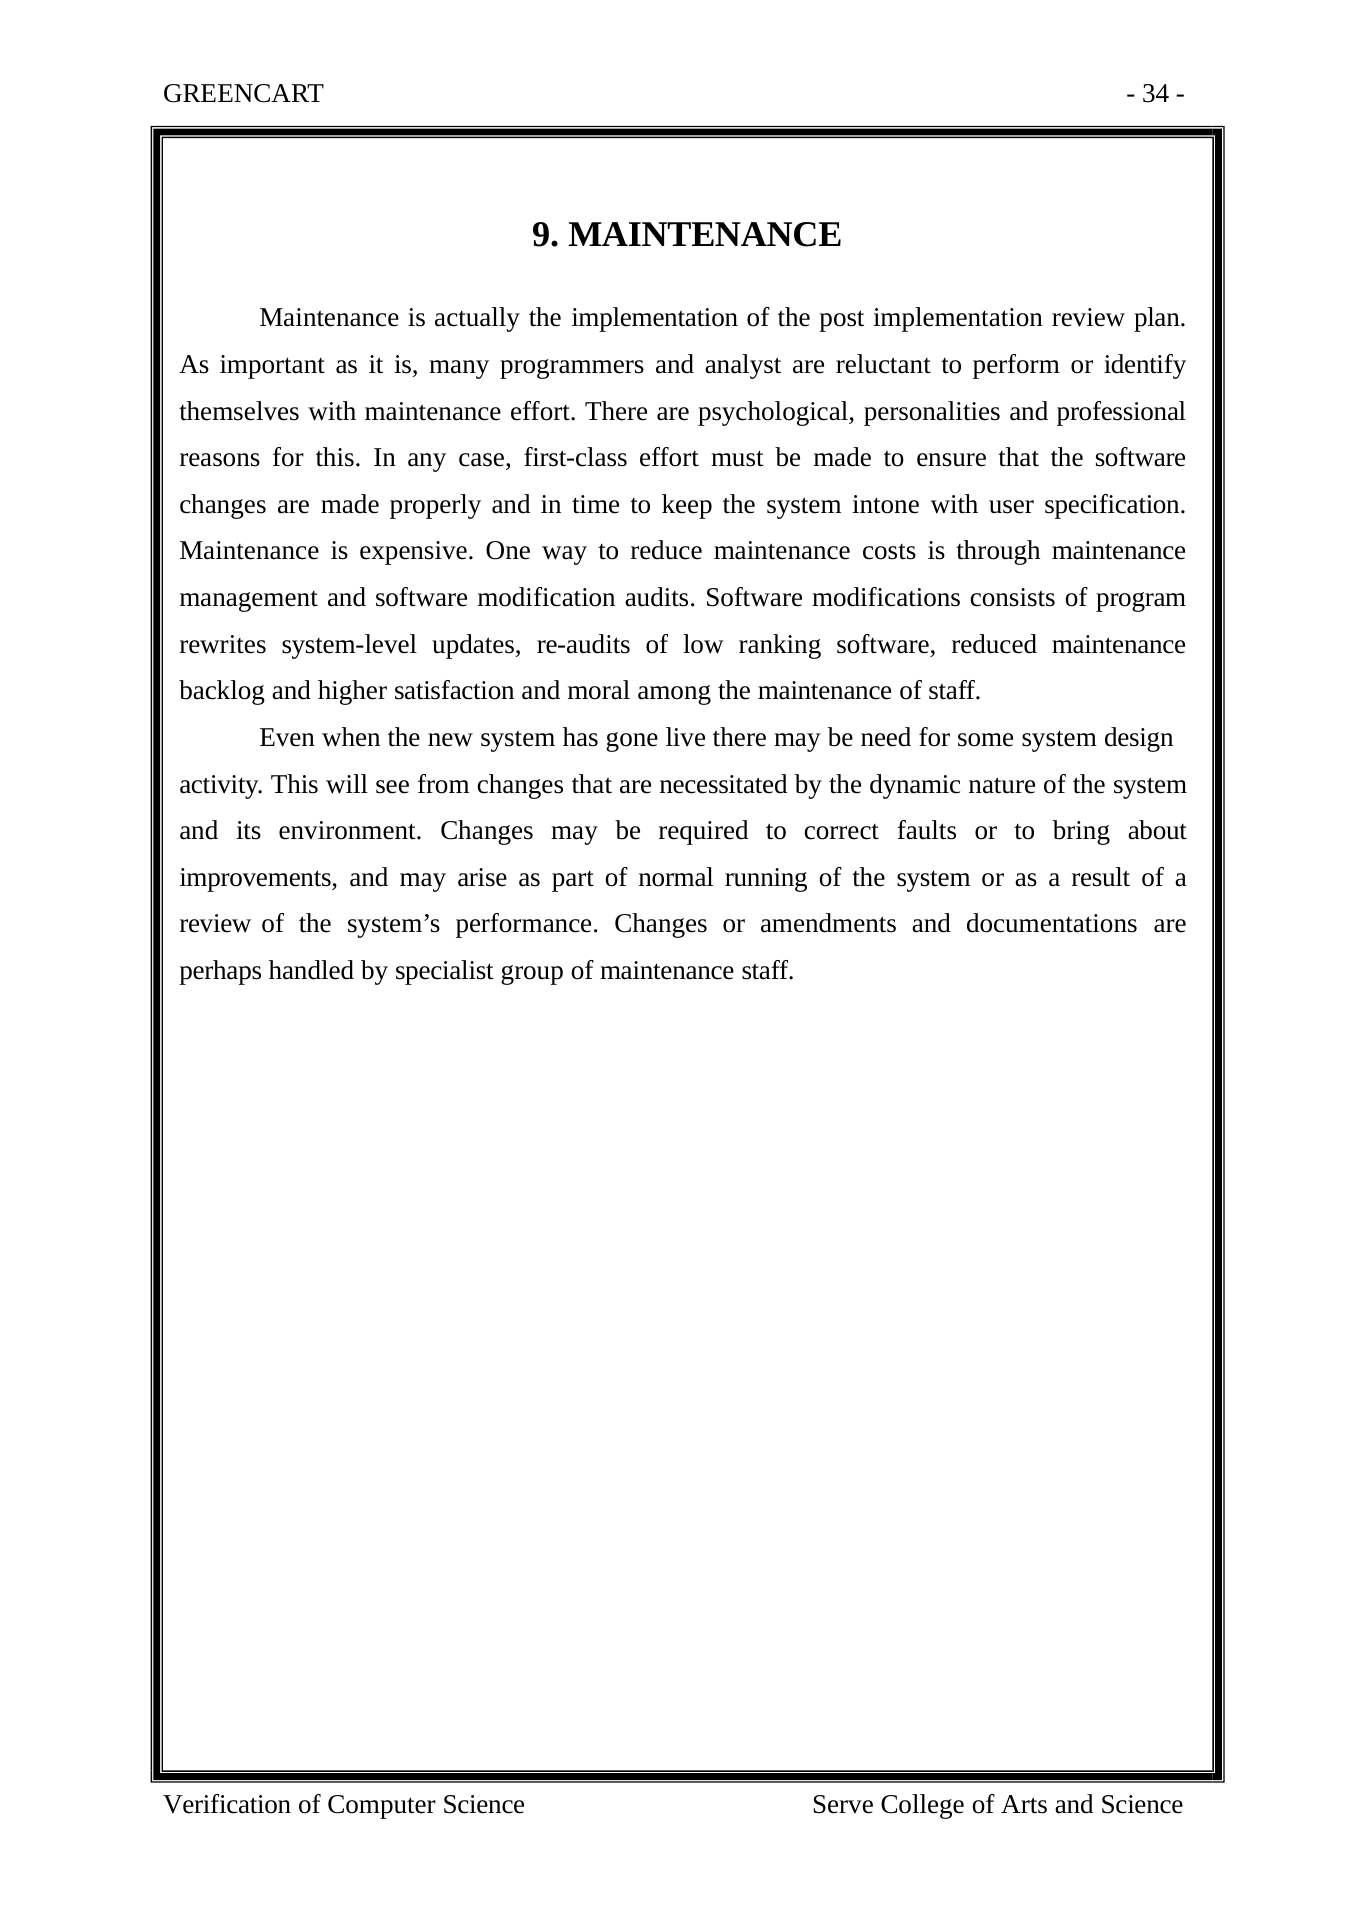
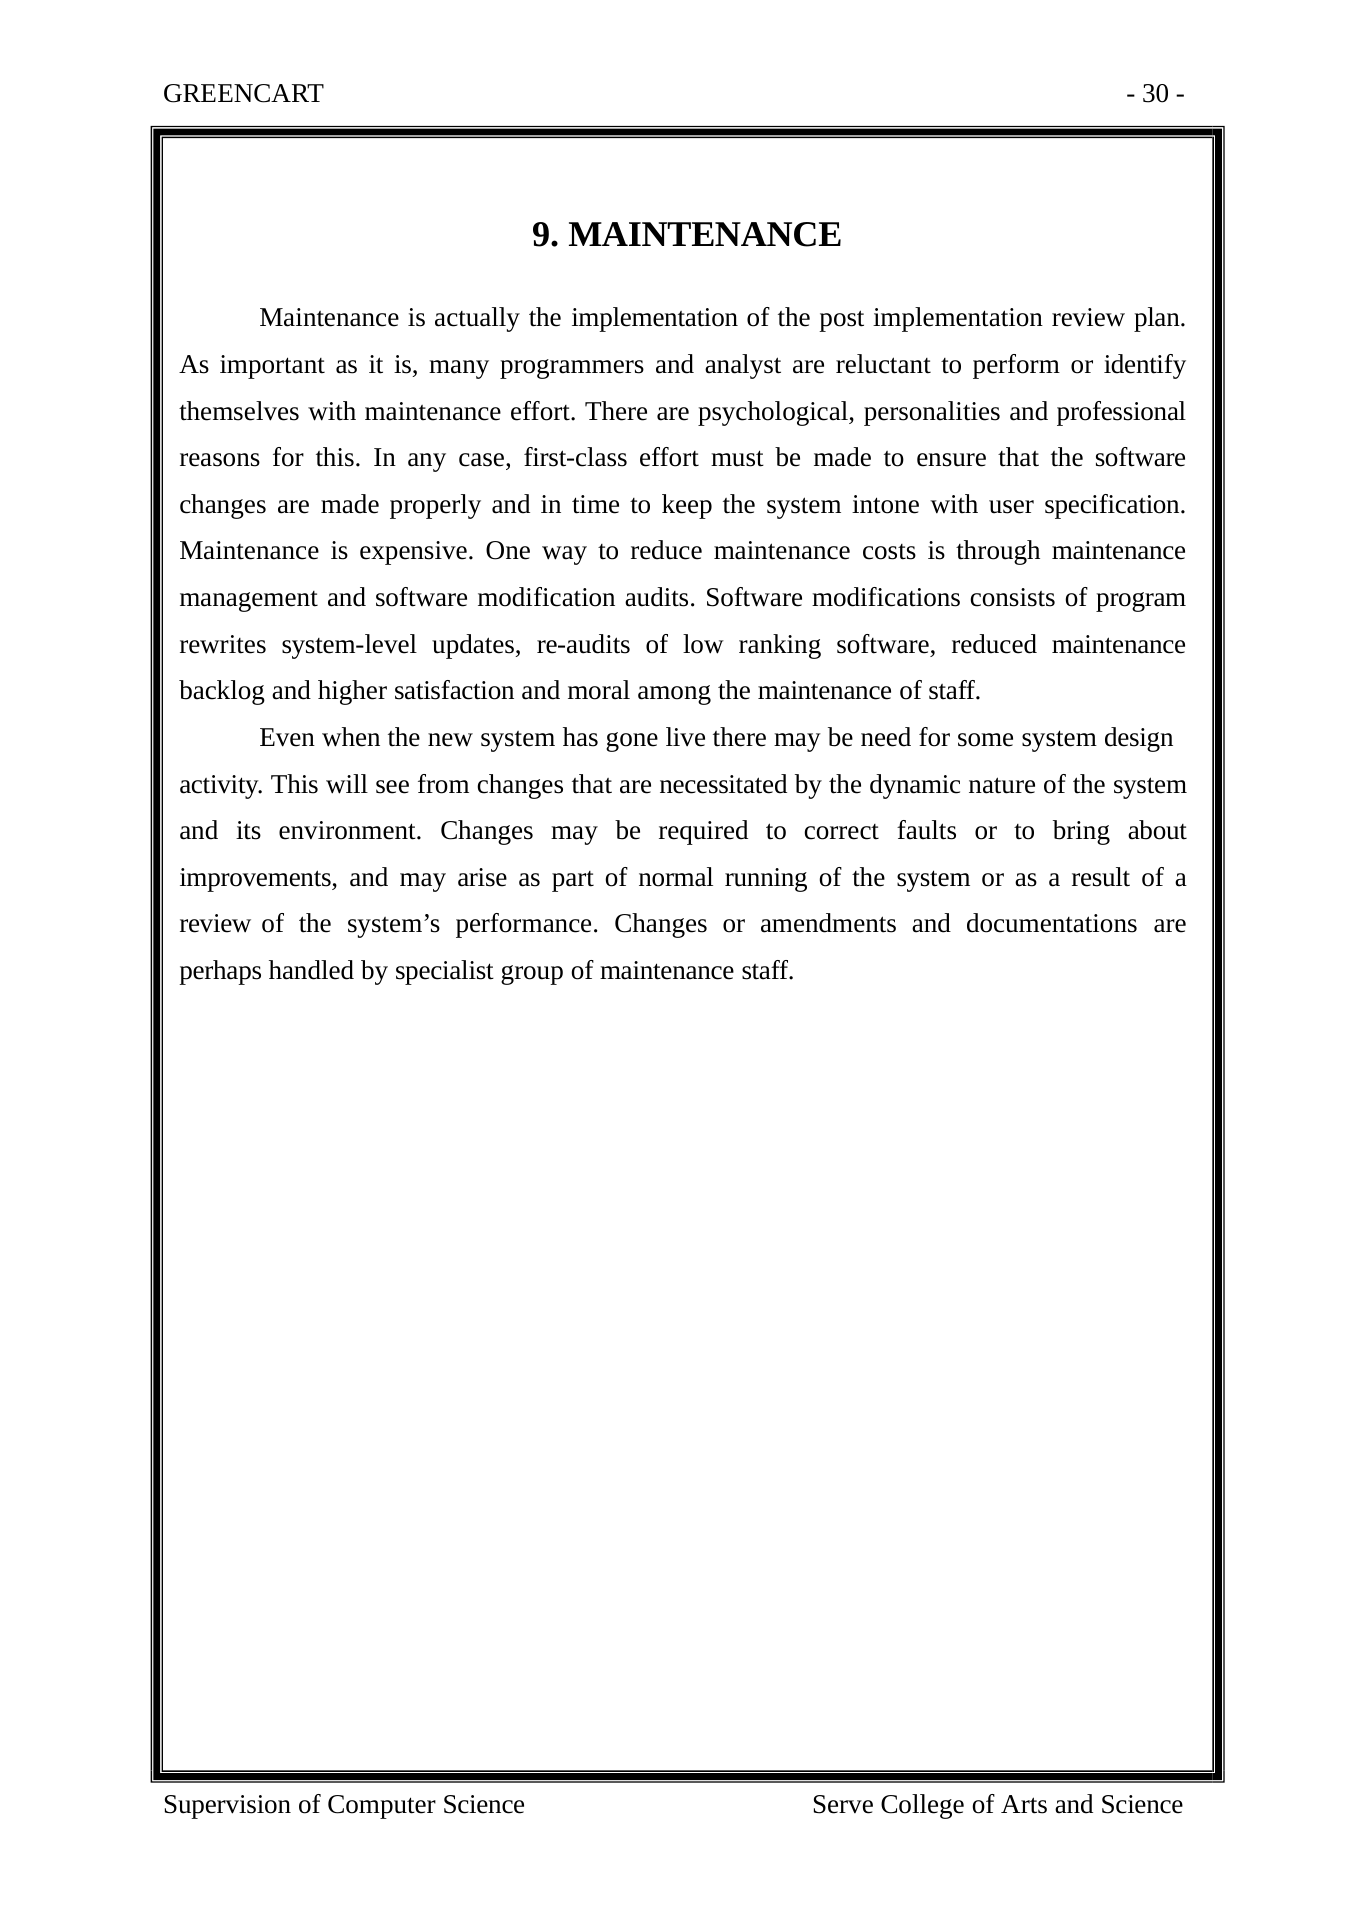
34: 34 -> 30
Verification: Verification -> Supervision
